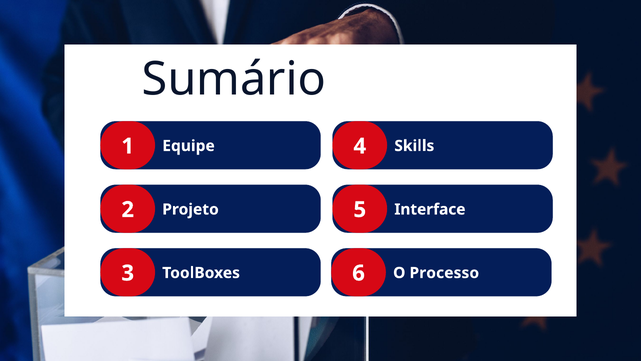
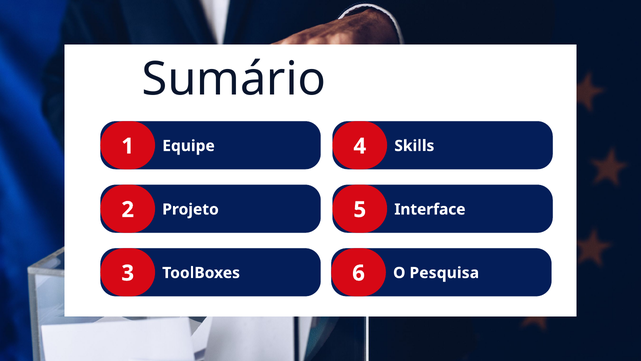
Processo: Processo -> Pesquisa
